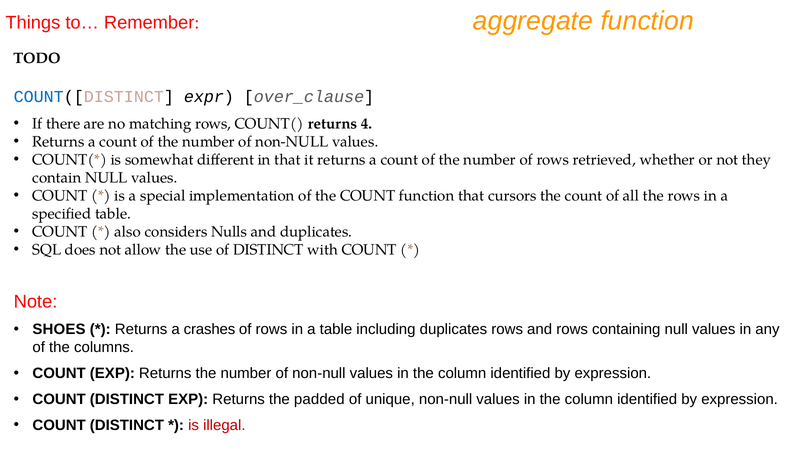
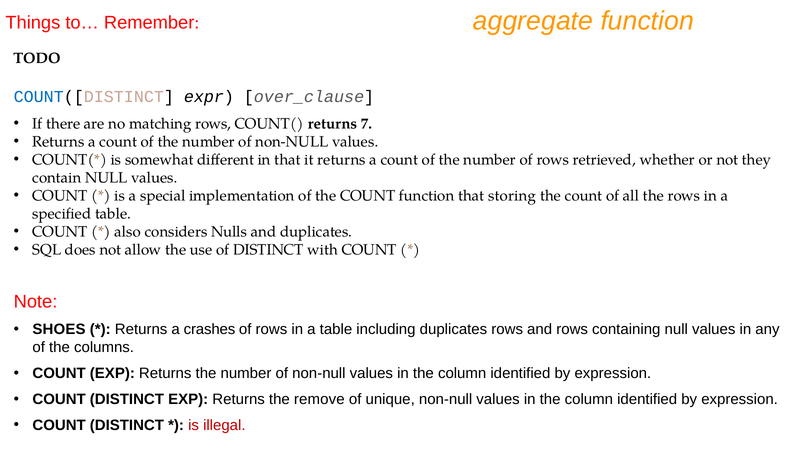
4: 4 -> 7
cursors: cursors -> storing
padded: padded -> remove
